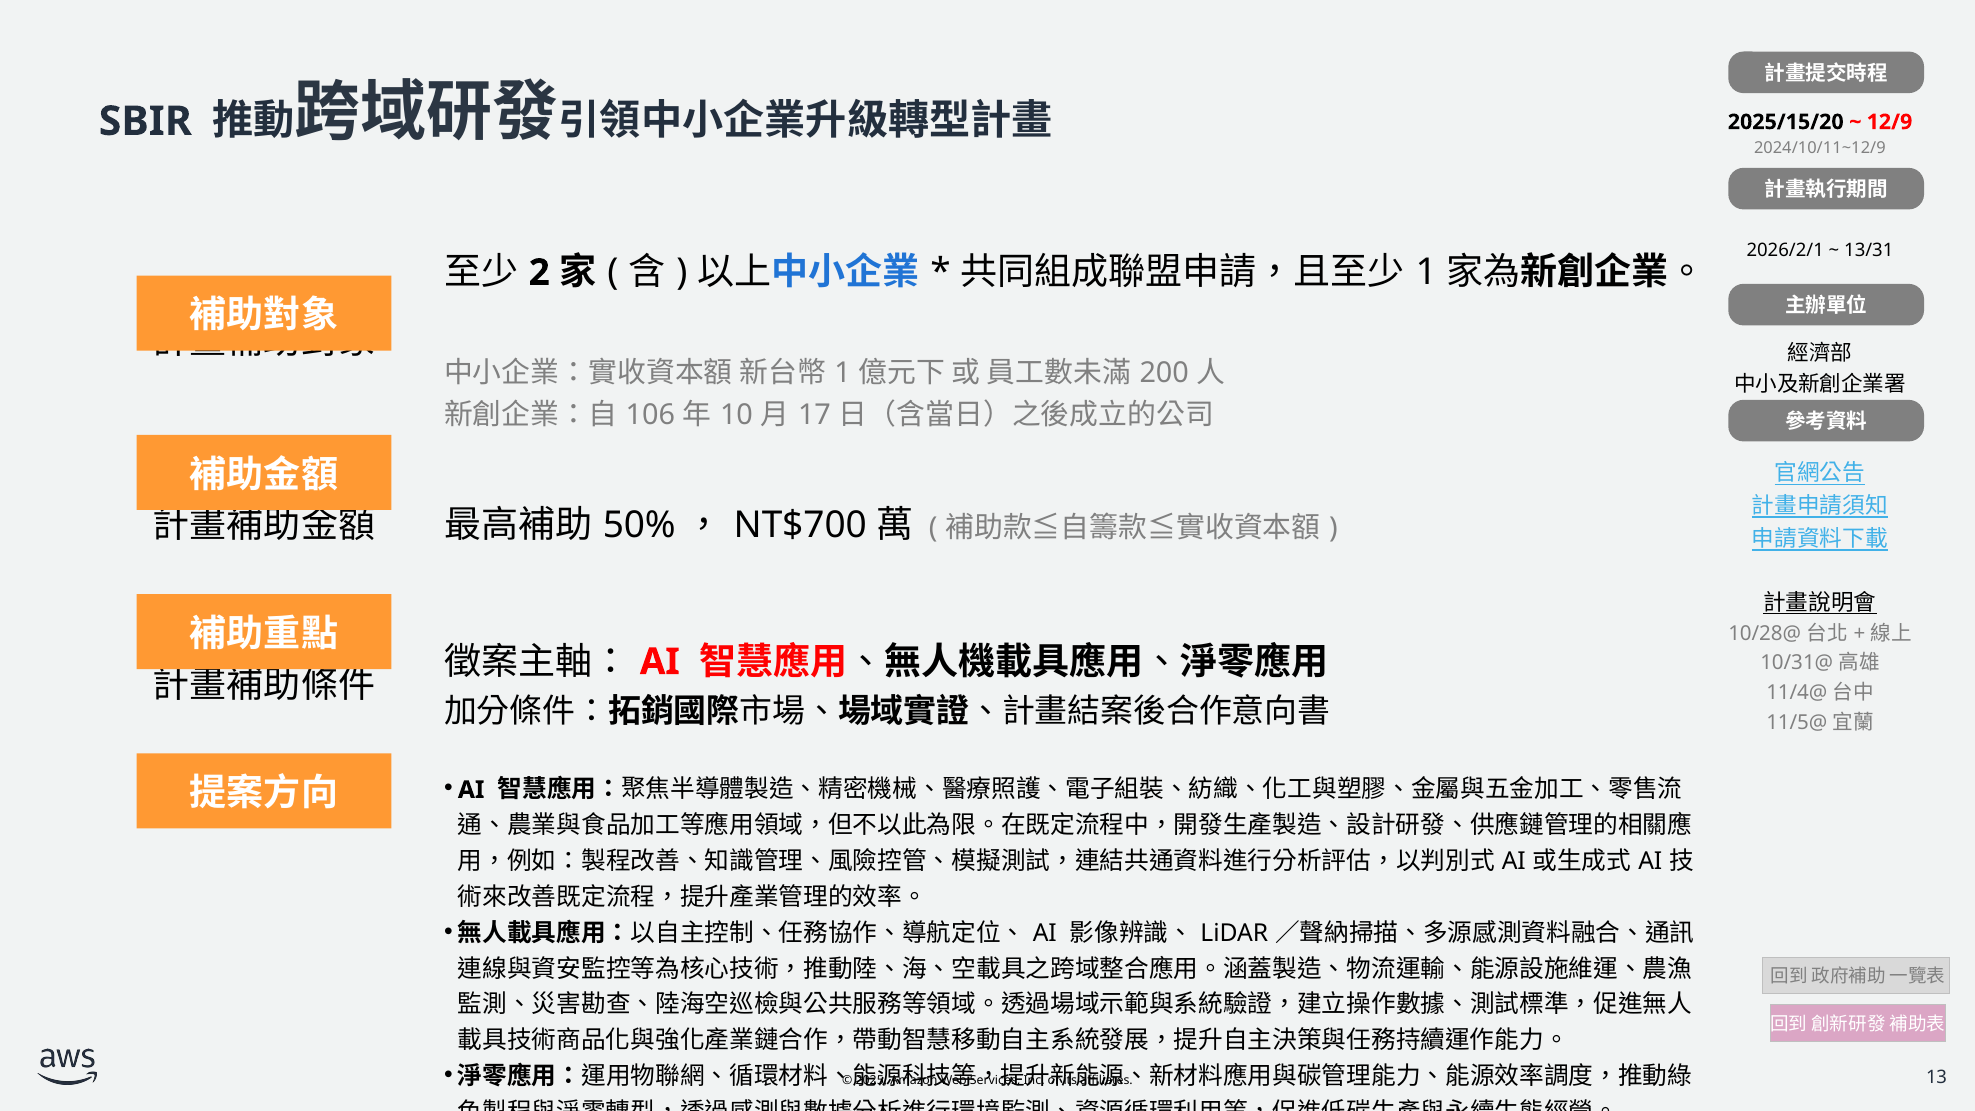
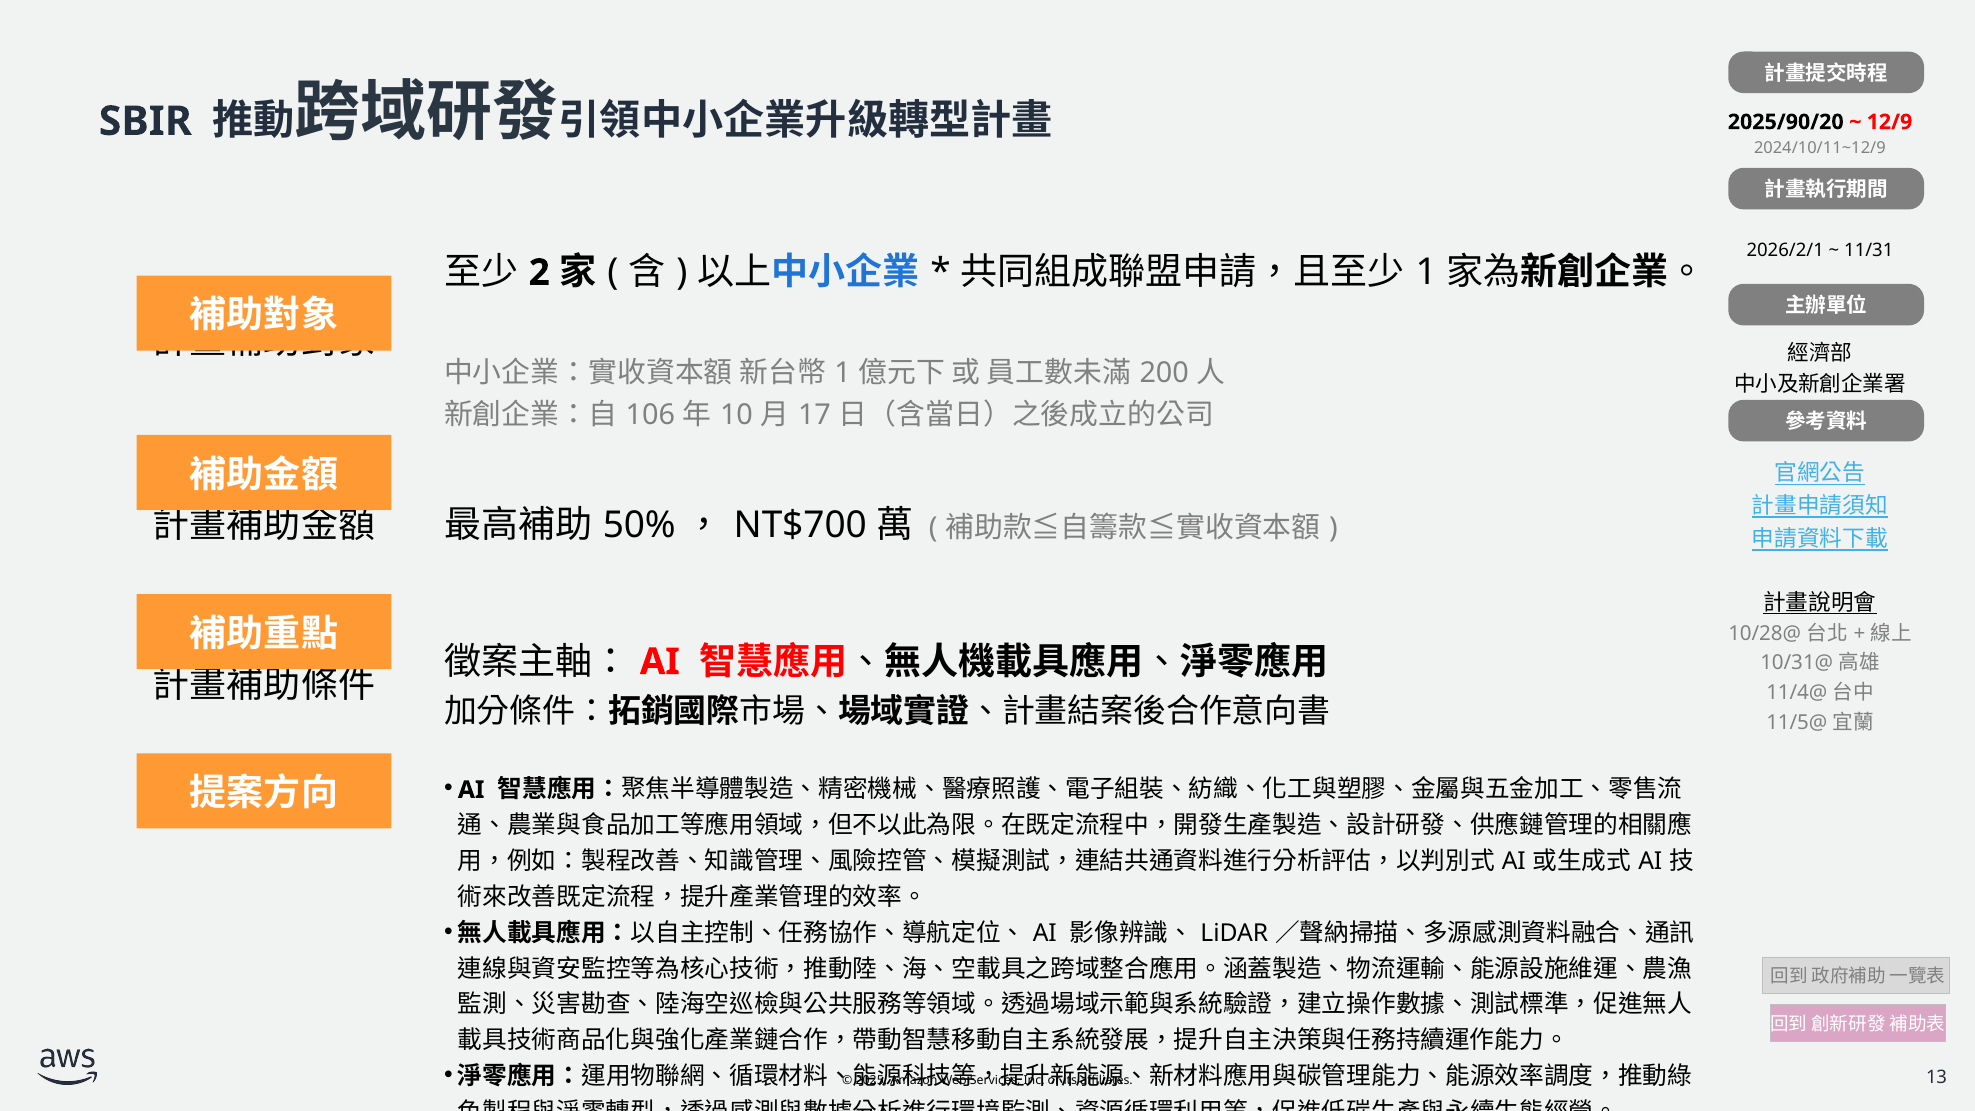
2025/15/20: 2025/15/20 -> 2025/90/20
13/31: 13/31 -> 11/31
